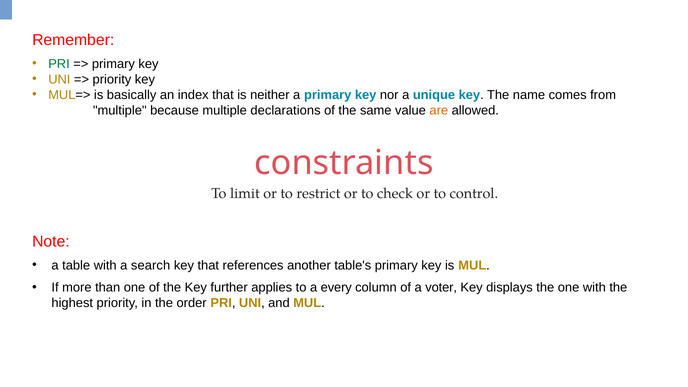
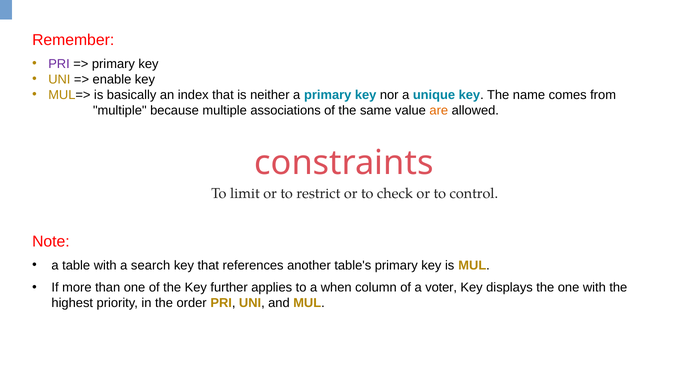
PRI at (59, 64) colour: green -> purple
priority at (112, 79): priority -> enable
declarations: declarations -> associations
every: every -> when
